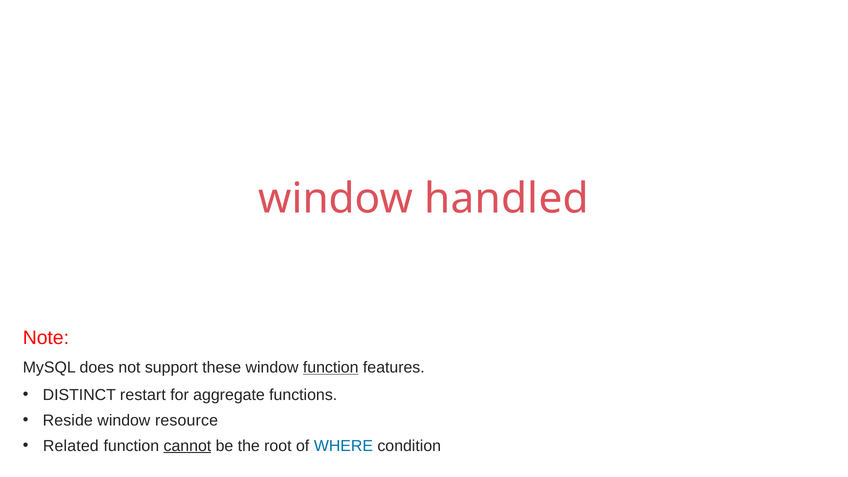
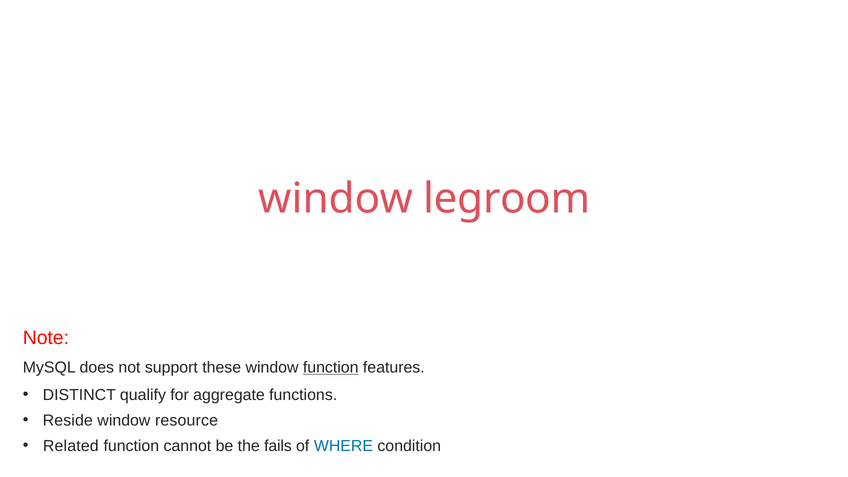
handled: handled -> legroom
restart: restart -> qualify
cannot underline: present -> none
root: root -> fails
